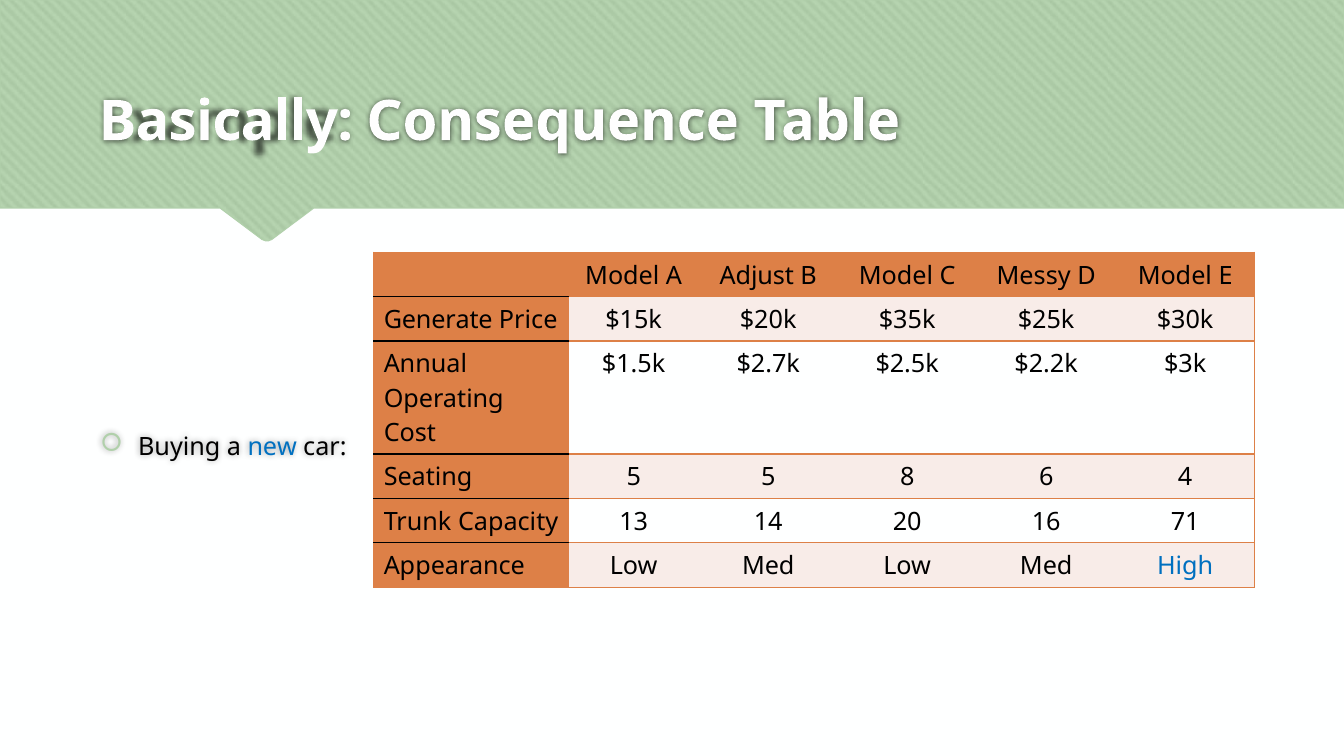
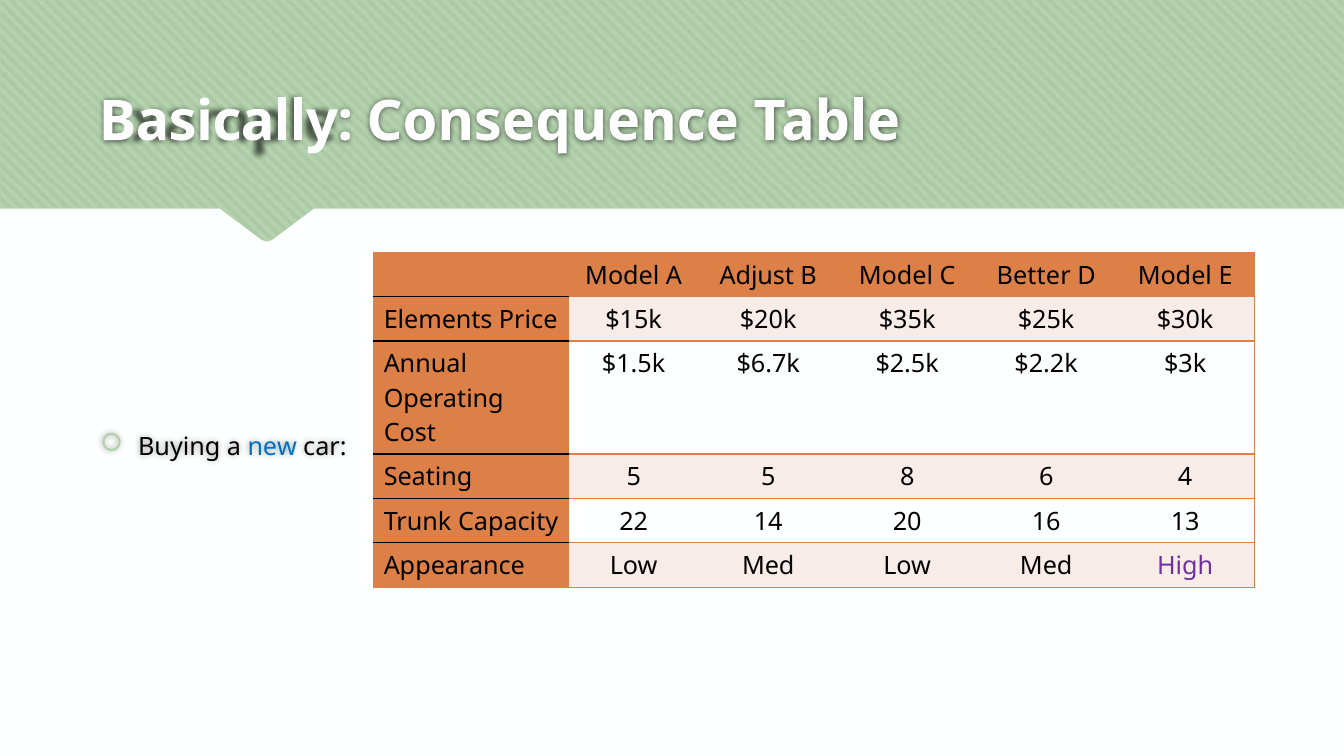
Messy: Messy -> Better
Generate: Generate -> Elements
$2.7k: $2.7k -> $6.7k
13: 13 -> 22
71: 71 -> 13
High colour: blue -> purple
